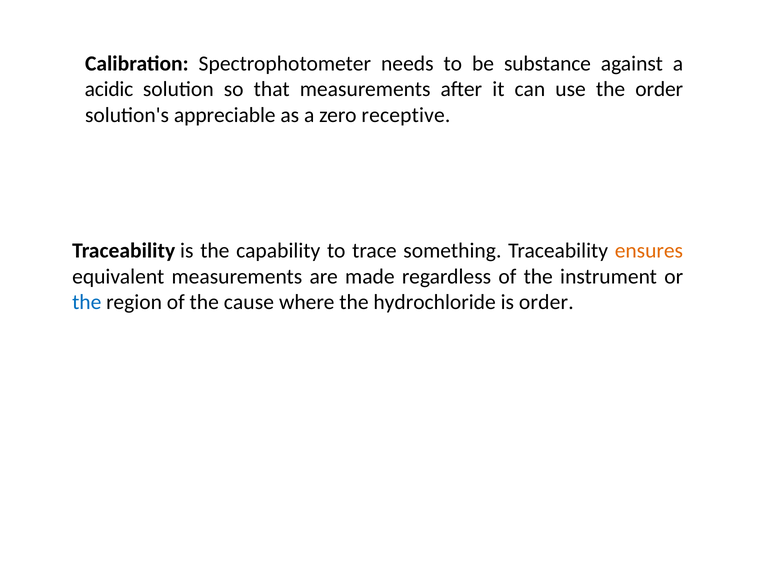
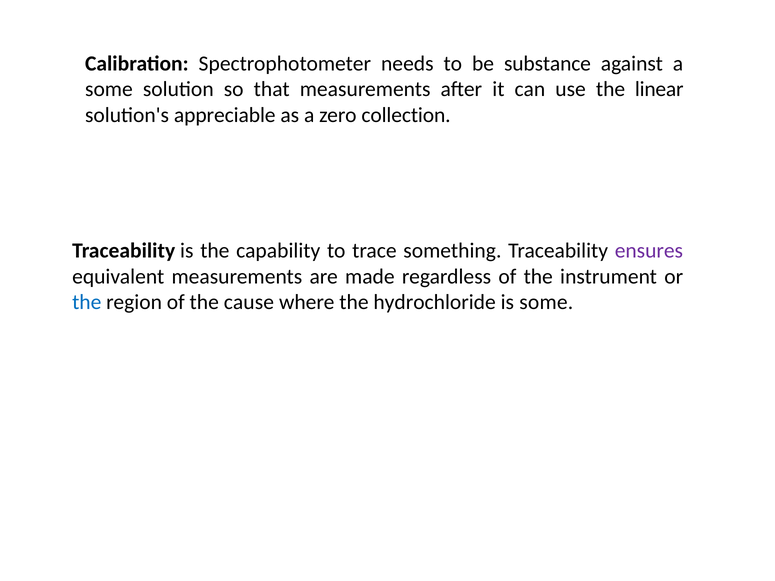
acidic at (109, 89): acidic -> some
the order: order -> linear
receptive: receptive -> collection
ensures colour: orange -> purple
is order: order -> some
